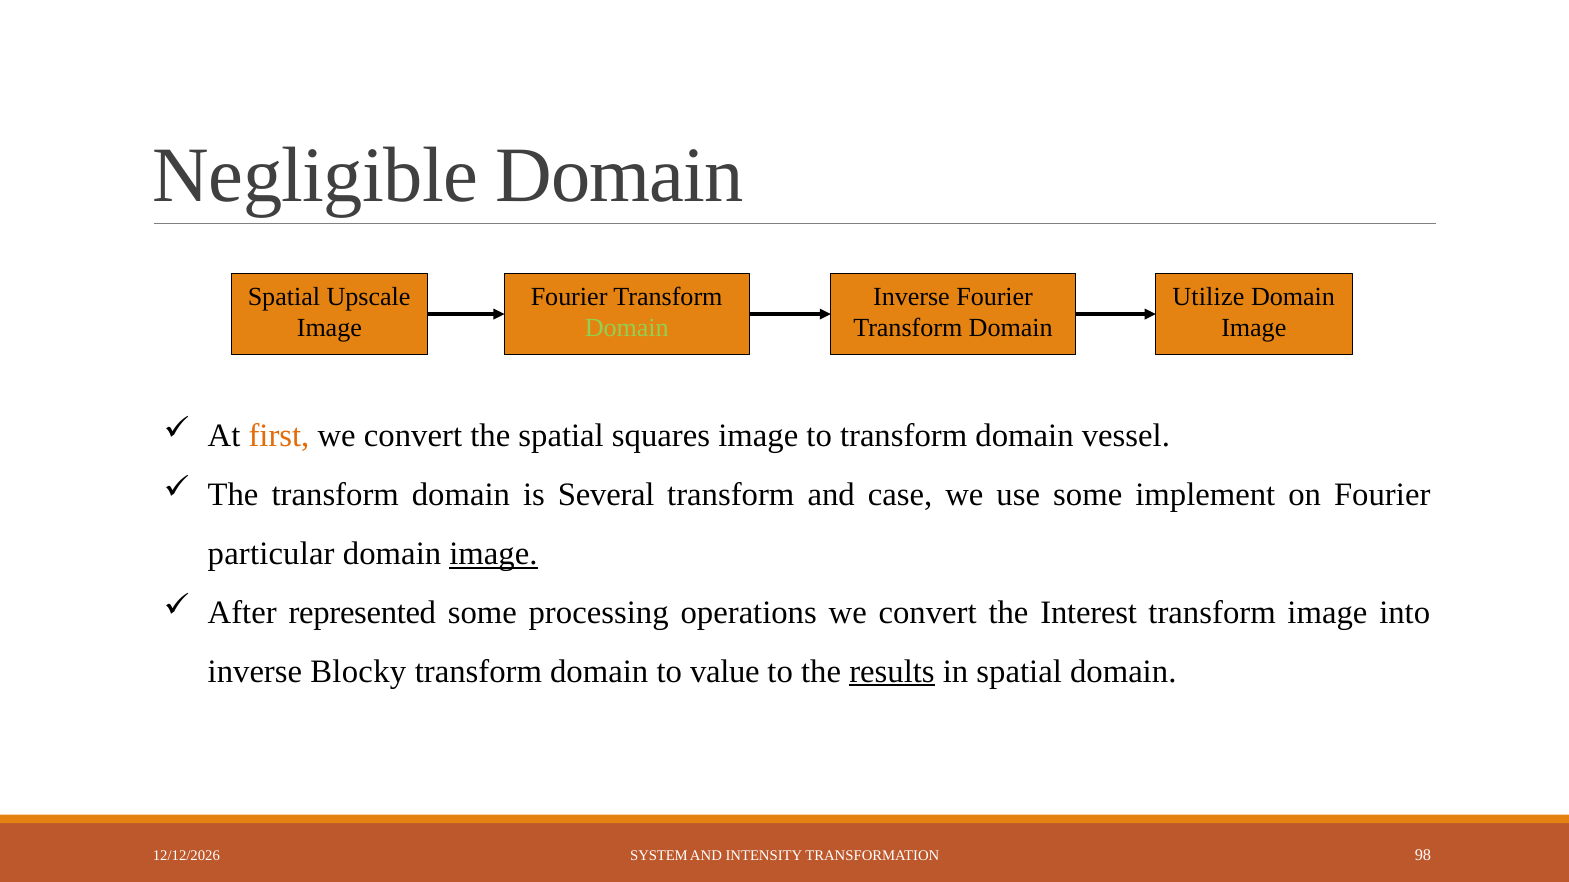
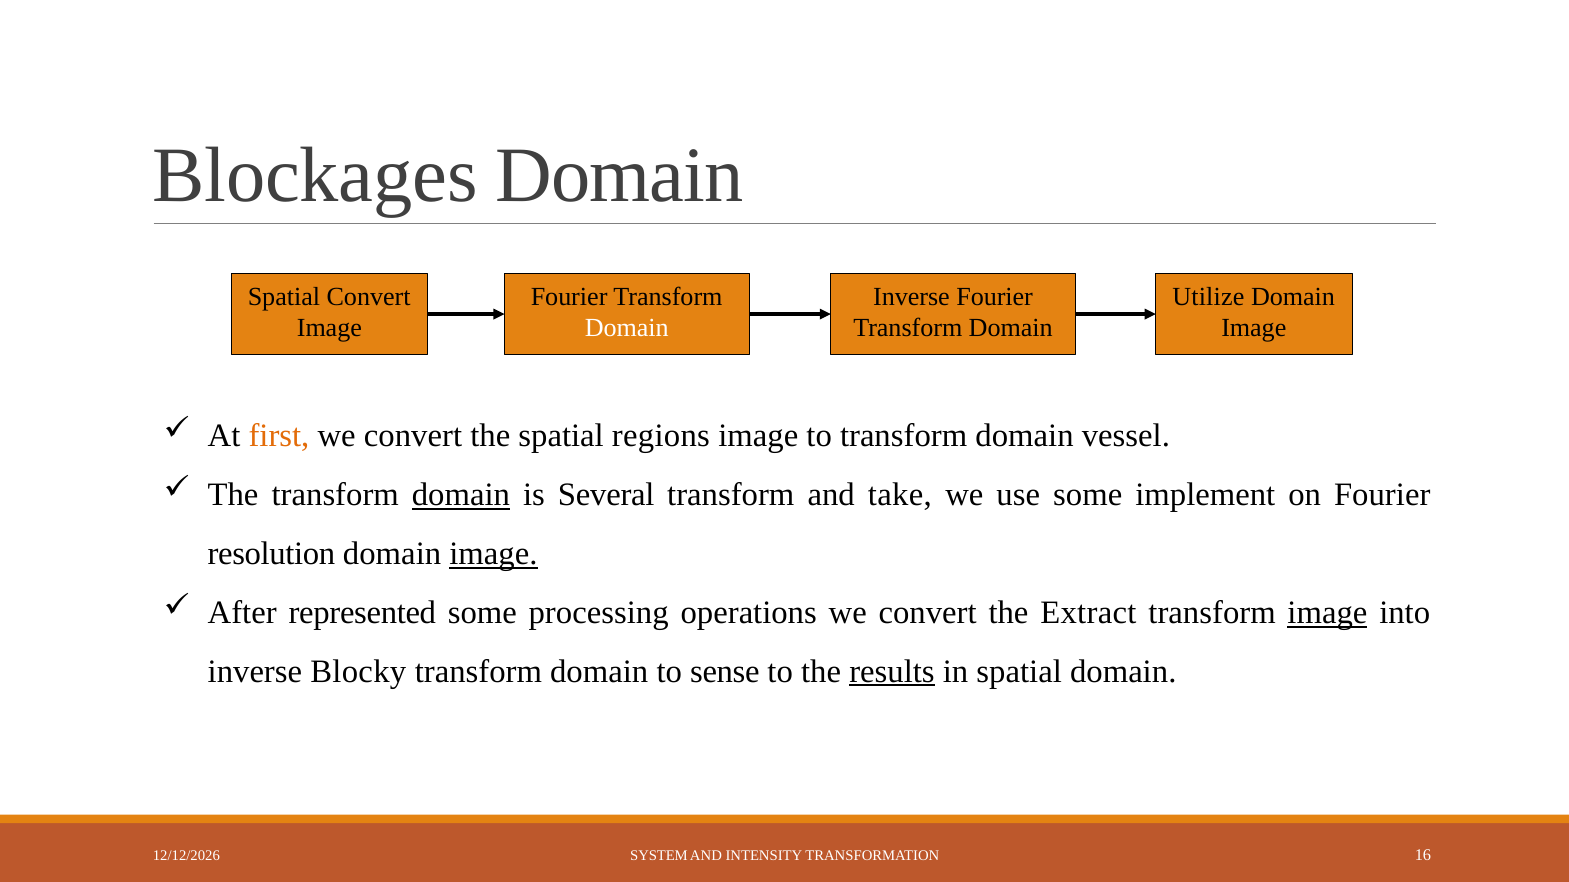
Negligible: Negligible -> Blockages
Spatial Upscale: Upscale -> Convert
Domain at (627, 329) colour: light green -> white
squares: squares -> regions
domain at (461, 495) underline: none -> present
case: case -> take
particular: particular -> resolution
Interest: Interest -> Extract
image at (1327, 613) underline: none -> present
value: value -> sense
98: 98 -> 16
